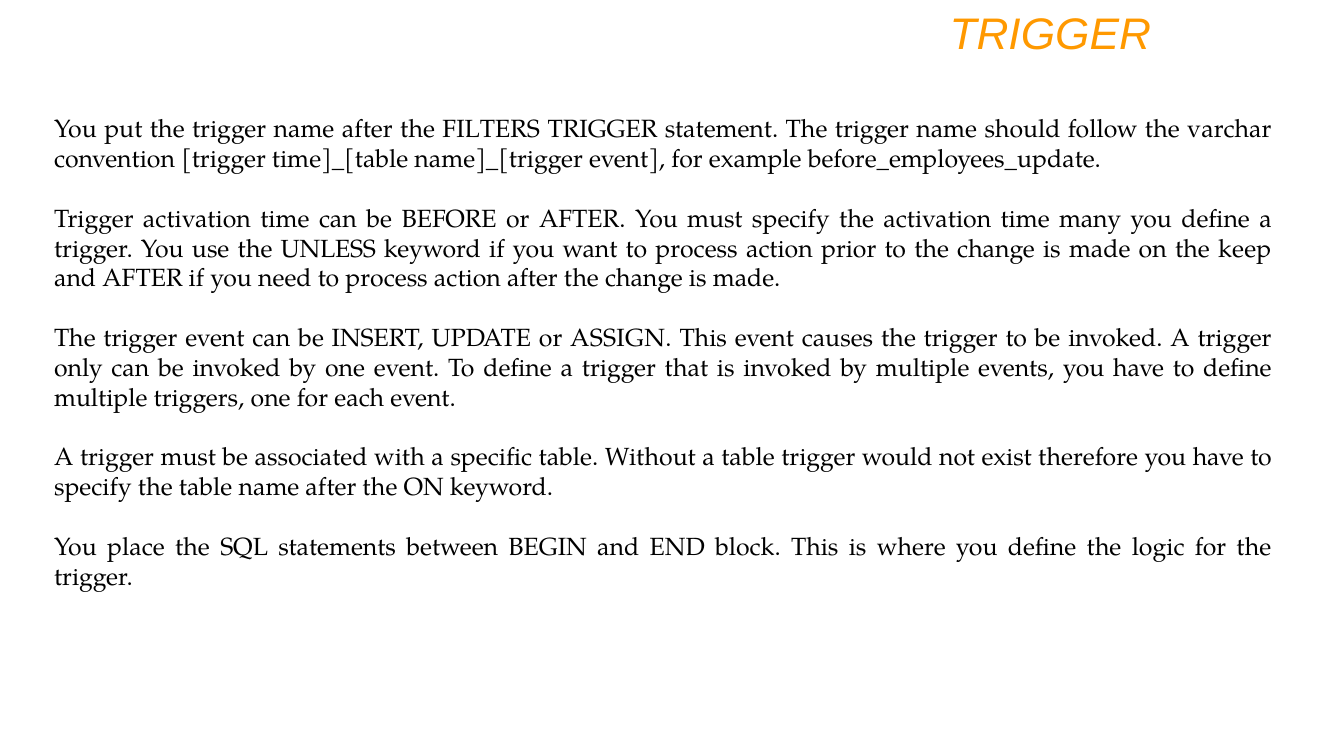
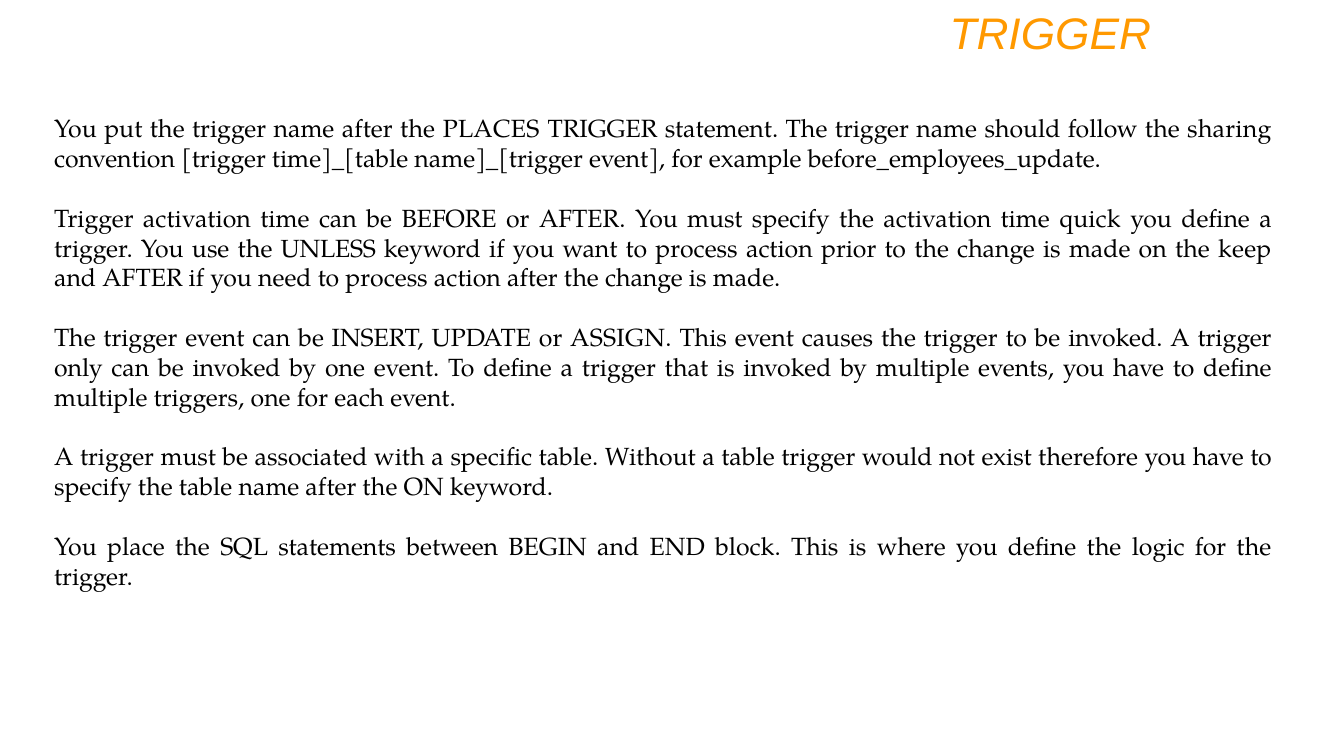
FILTERS: FILTERS -> PLACES
varchar: varchar -> sharing
many: many -> quick
